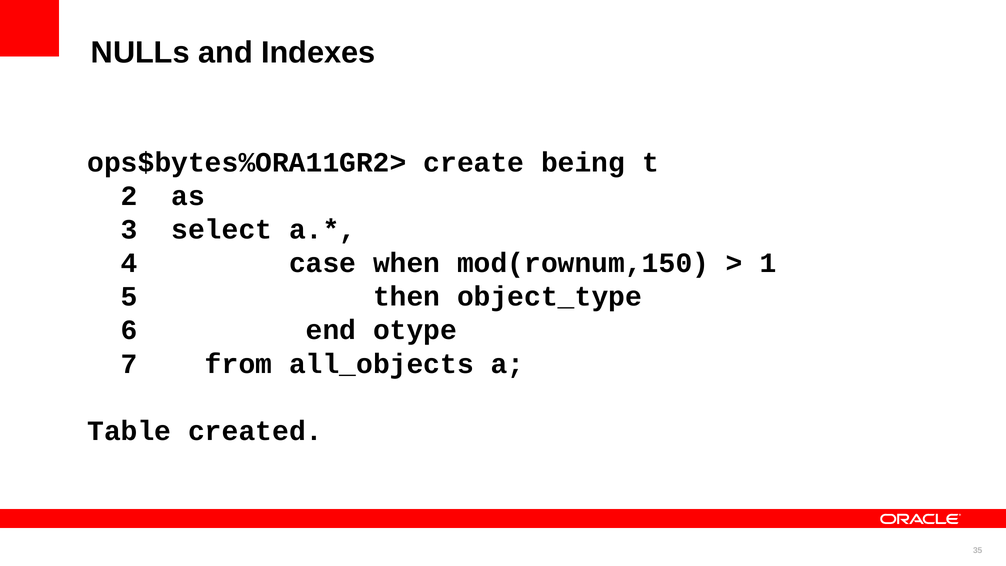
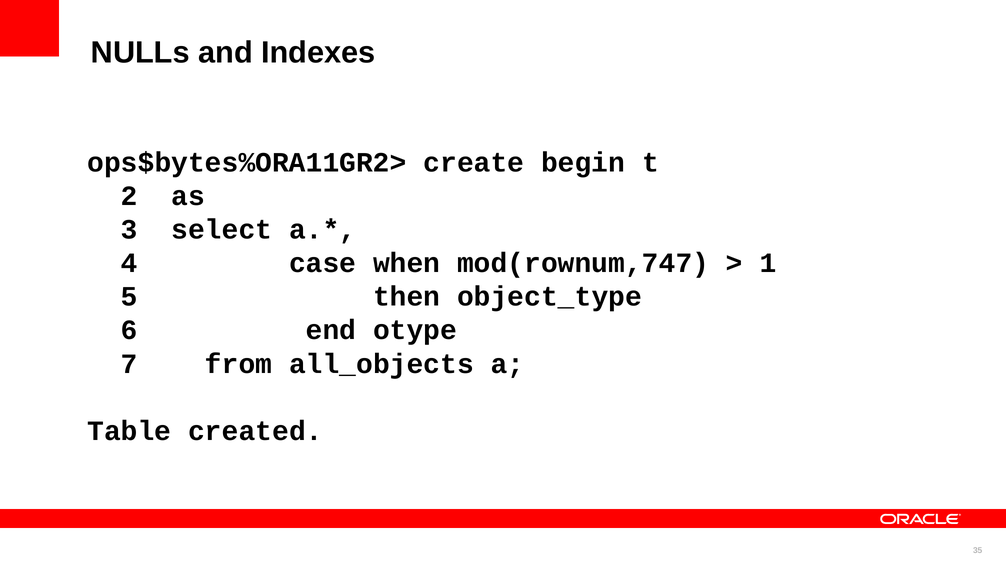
being: being -> begin
mod(rownum,150: mod(rownum,150 -> mod(rownum,747
